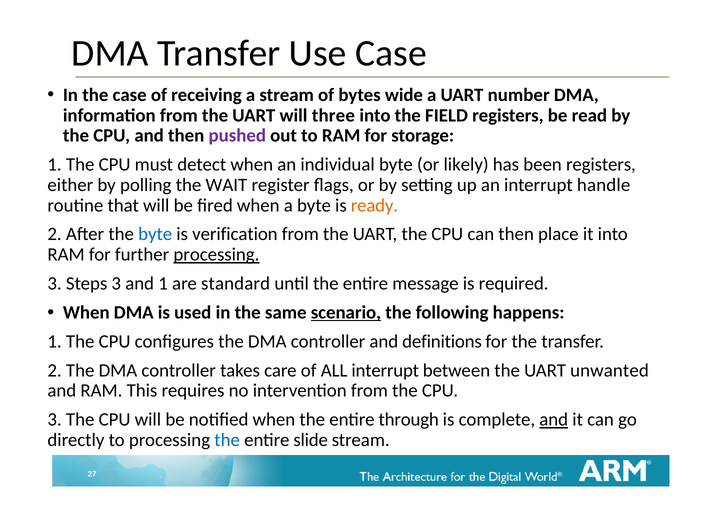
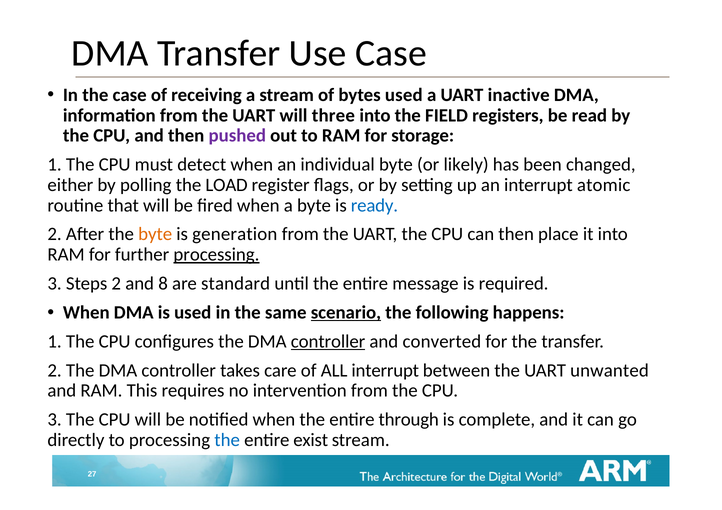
bytes wide: wide -> used
number: number -> inactive
been registers: registers -> changed
WAIT: WAIT -> LOAD
handle: handle -> atomic
ready colour: orange -> blue
byte at (155, 234) colour: blue -> orange
verification: verification -> generation
Steps 3: 3 -> 2
and 1: 1 -> 8
controller at (328, 342) underline: none -> present
definitions: definitions -> converted
and at (554, 420) underline: present -> none
slide: slide -> exist
